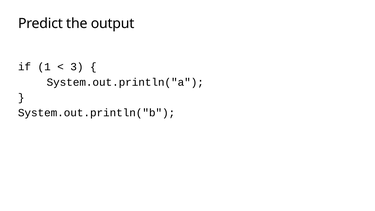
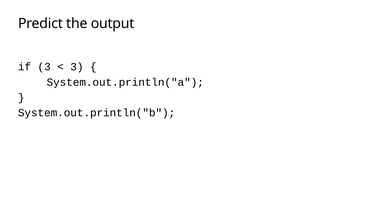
if 1: 1 -> 3
